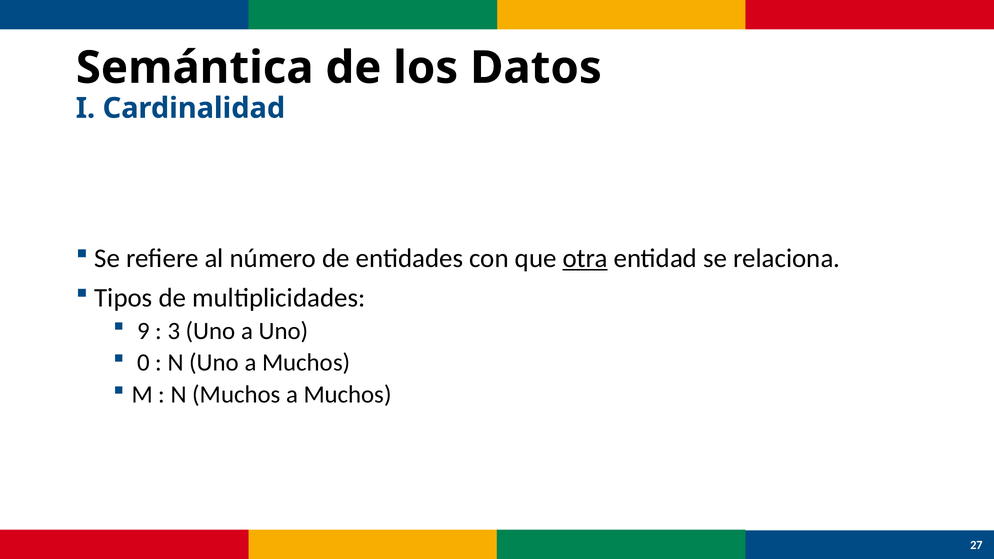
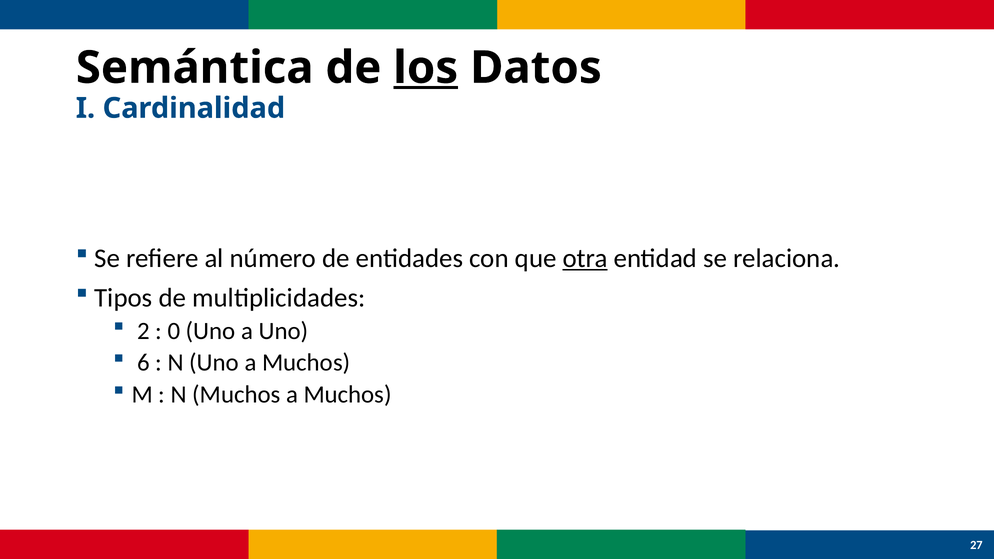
los underline: none -> present
9: 9 -> 2
3: 3 -> 0
0: 0 -> 6
